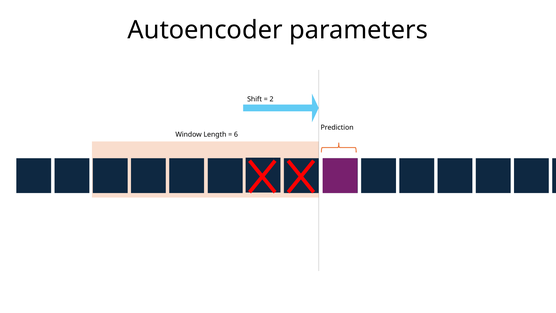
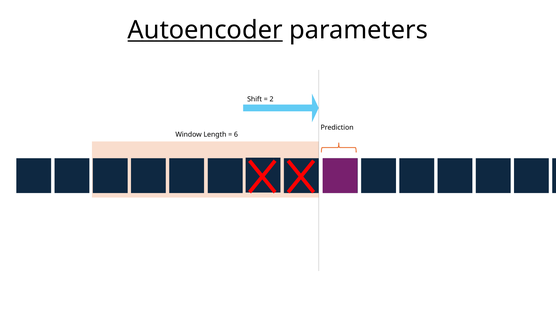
Autoencoder underline: none -> present
